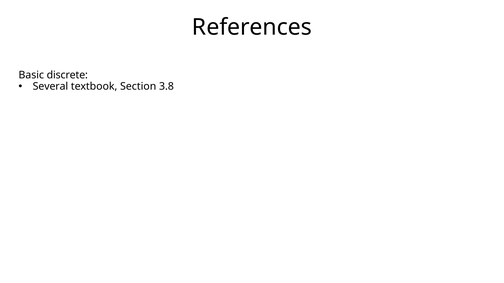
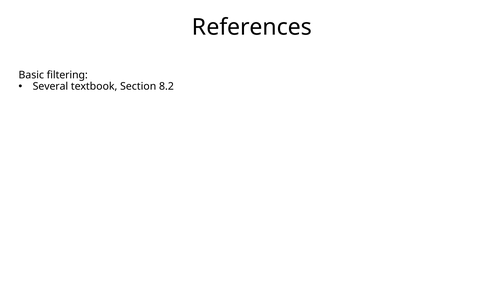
discrete: discrete -> filtering
3.8: 3.8 -> 8.2
